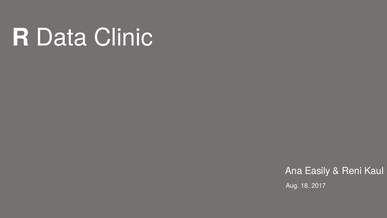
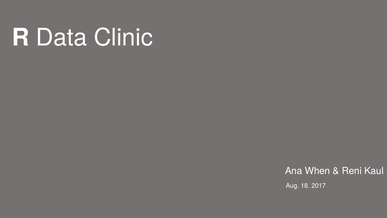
Easily: Easily -> When
